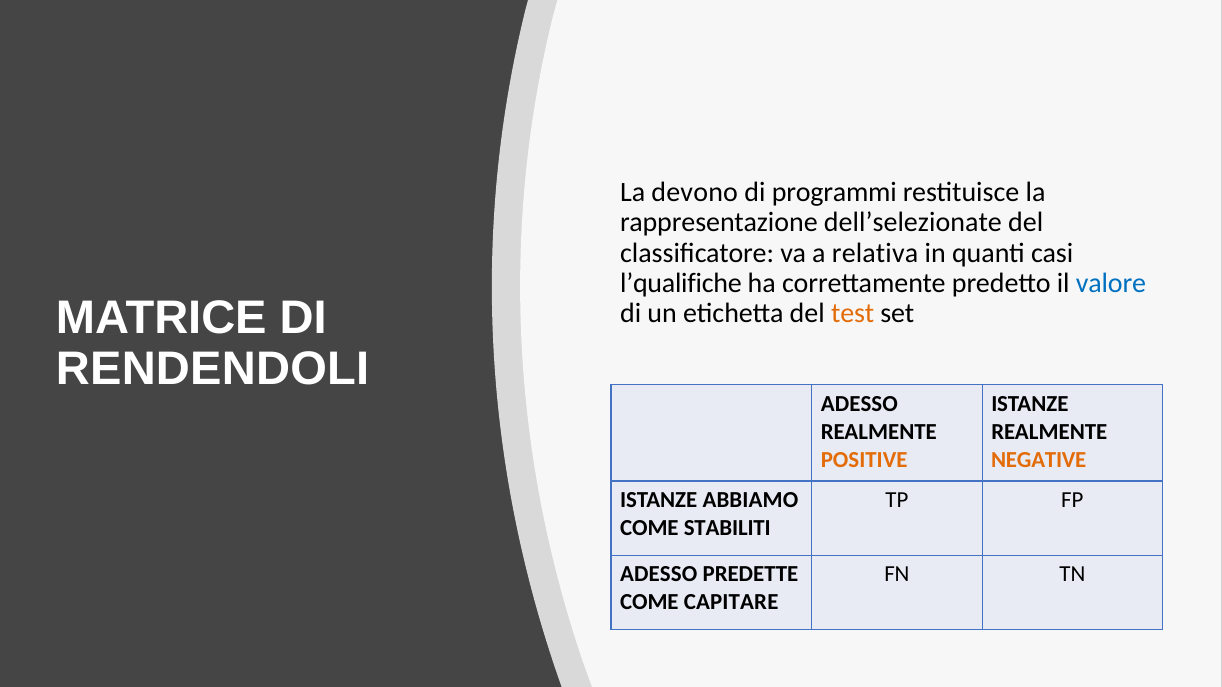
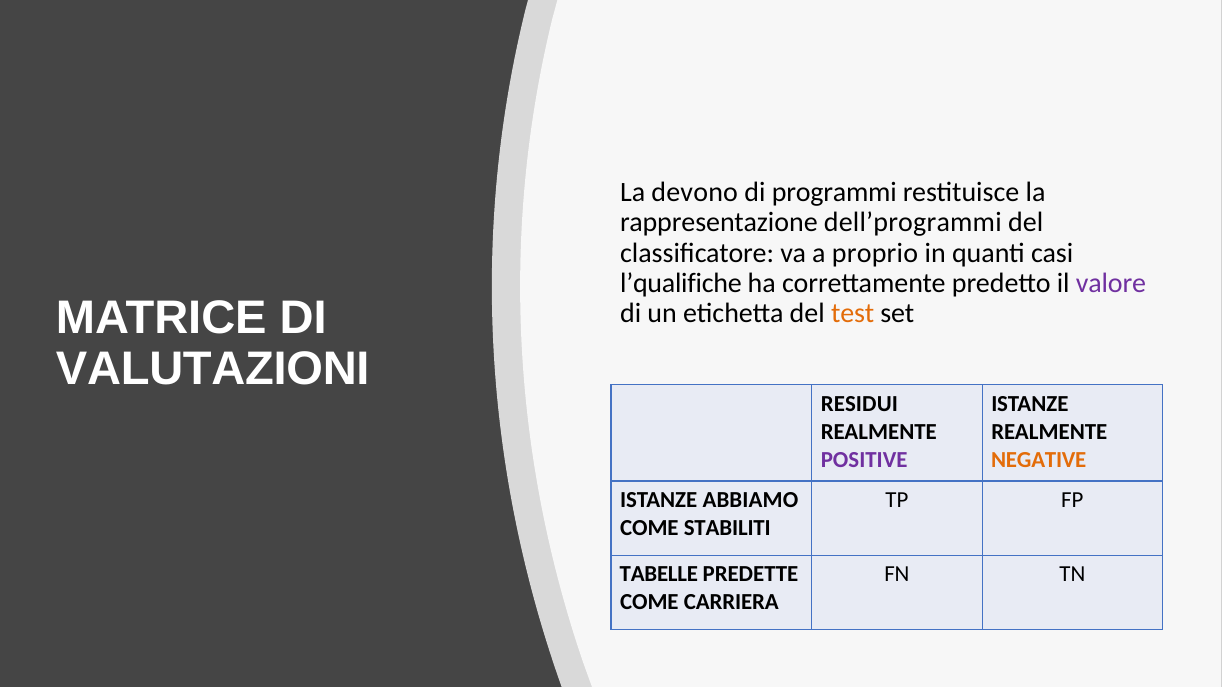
dell’selezionate: dell’selezionate -> dell’programmi
relativa: relativa -> proprio
valore colour: blue -> purple
RENDENDOLI: RENDENDOLI -> VALUTAZIONI
ADESSO at (859, 404): ADESSO -> RESIDUI
POSITIVE colour: orange -> purple
ADESSO at (659, 574): ADESSO -> TABELLE
CAPITARE: CAPITARE -> CARRIERA
